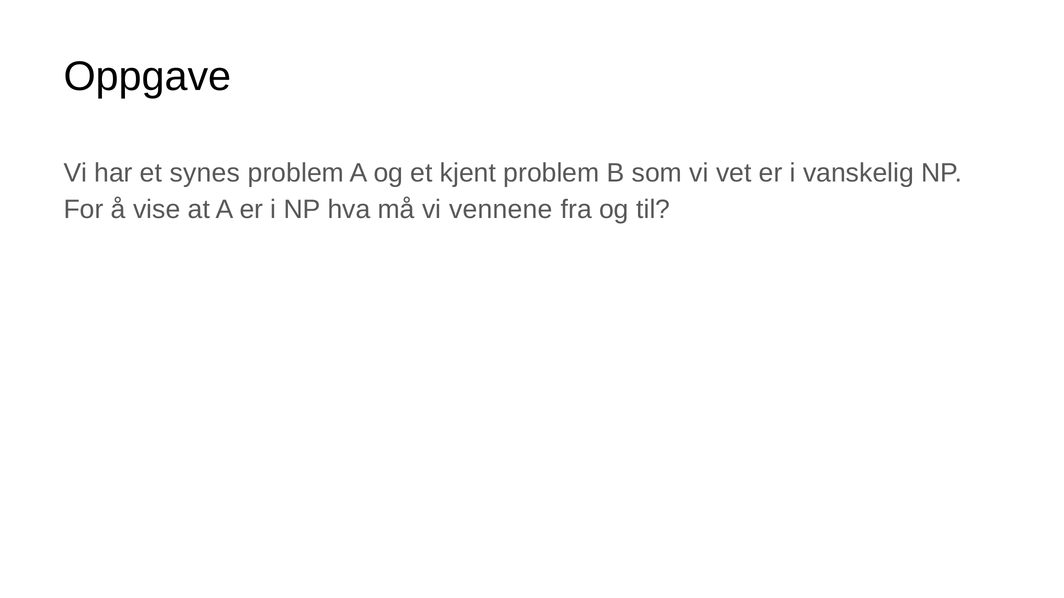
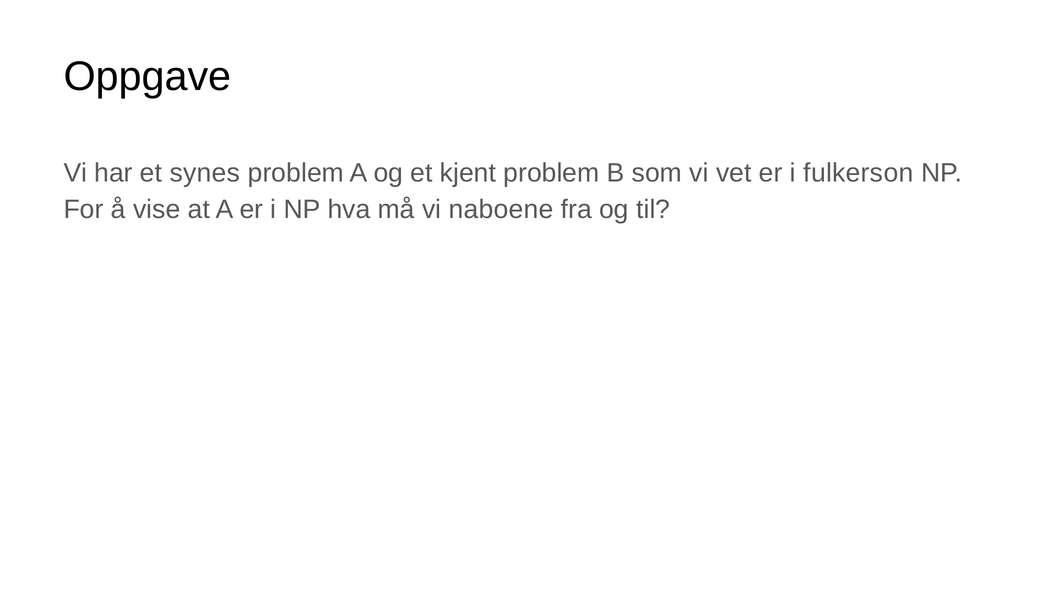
vanskelig: vanskelig -> fulkerson
vennene: vennene -> naboene
